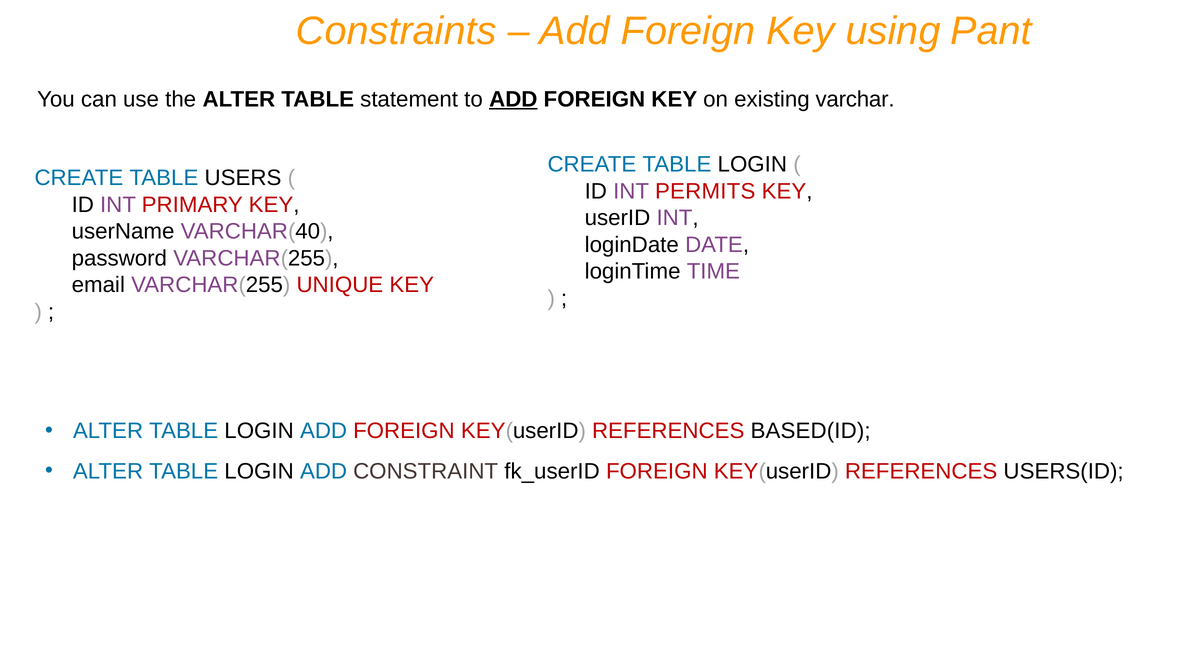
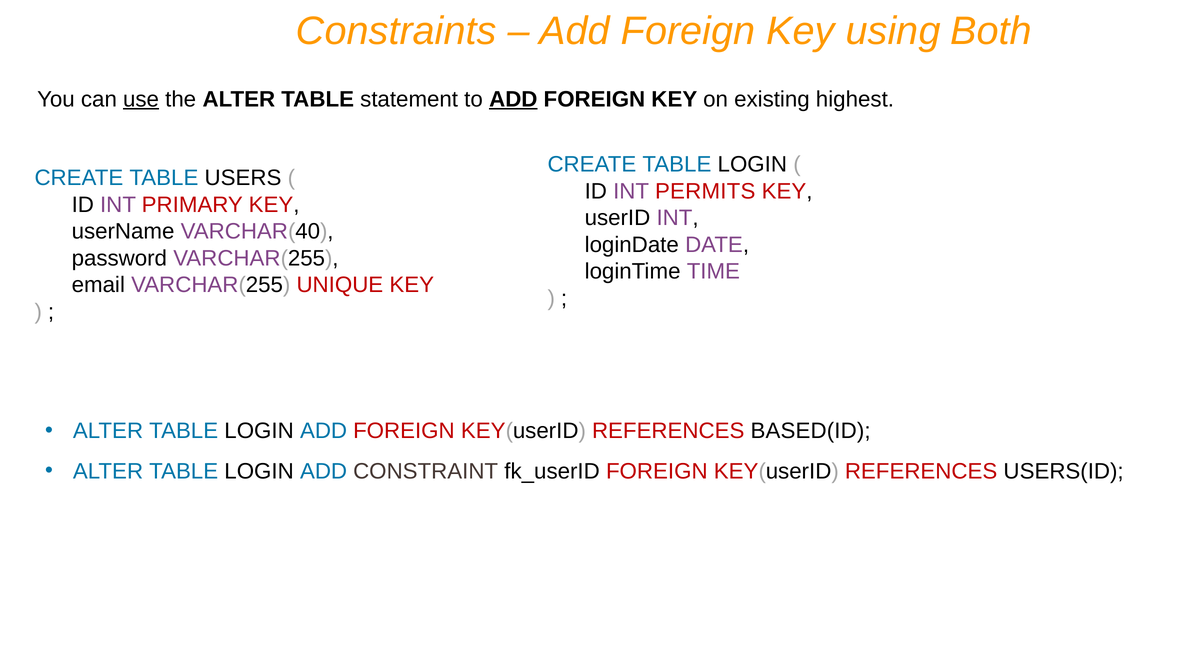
Pant: Pant -> Both
use underline: none -> present
varchar: varchar -> highest
